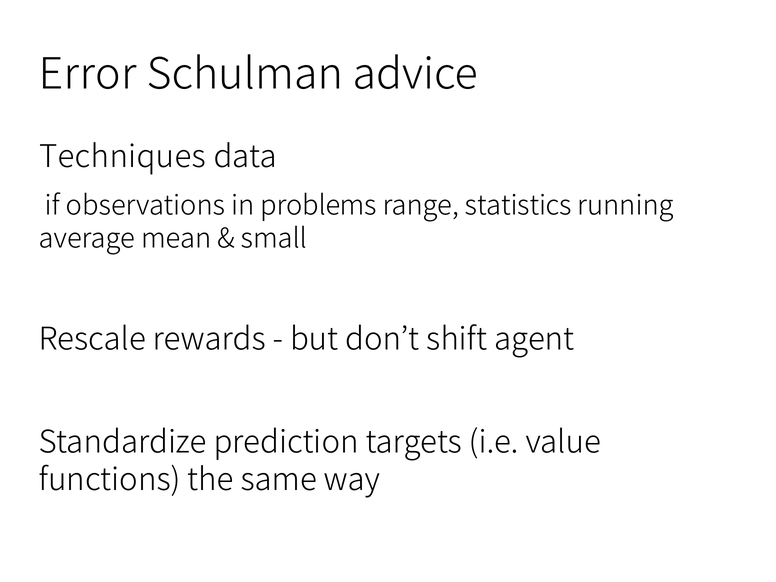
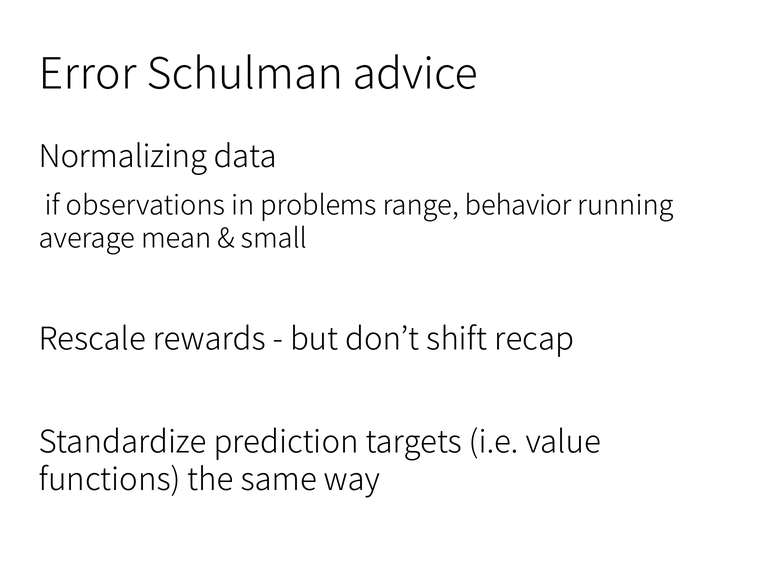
Techniques: Techniques -> Normalizing
statistics: statistics -> behavior
agent: agent -> recap
